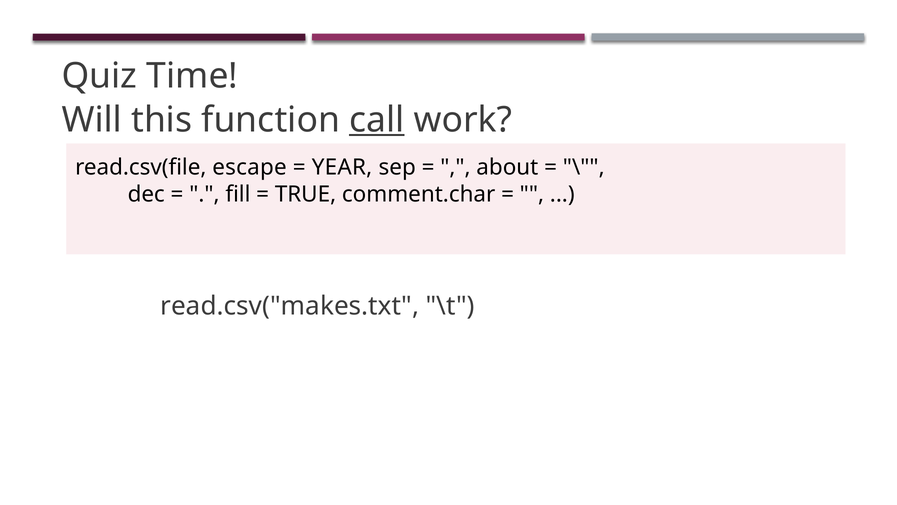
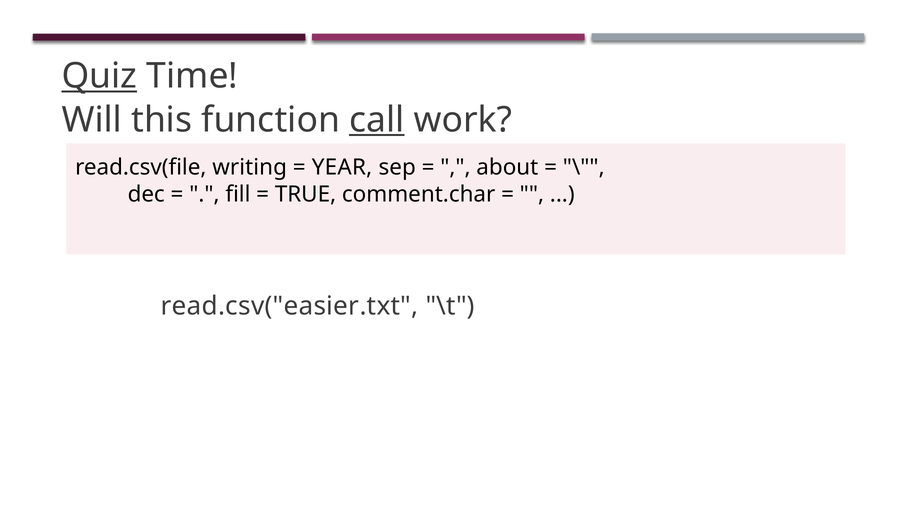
Quiz underline: none -> present
escape: escape -> writing
read.csv("makes.txt: read.csv("makes.txt -> read.csv("easier.txt
